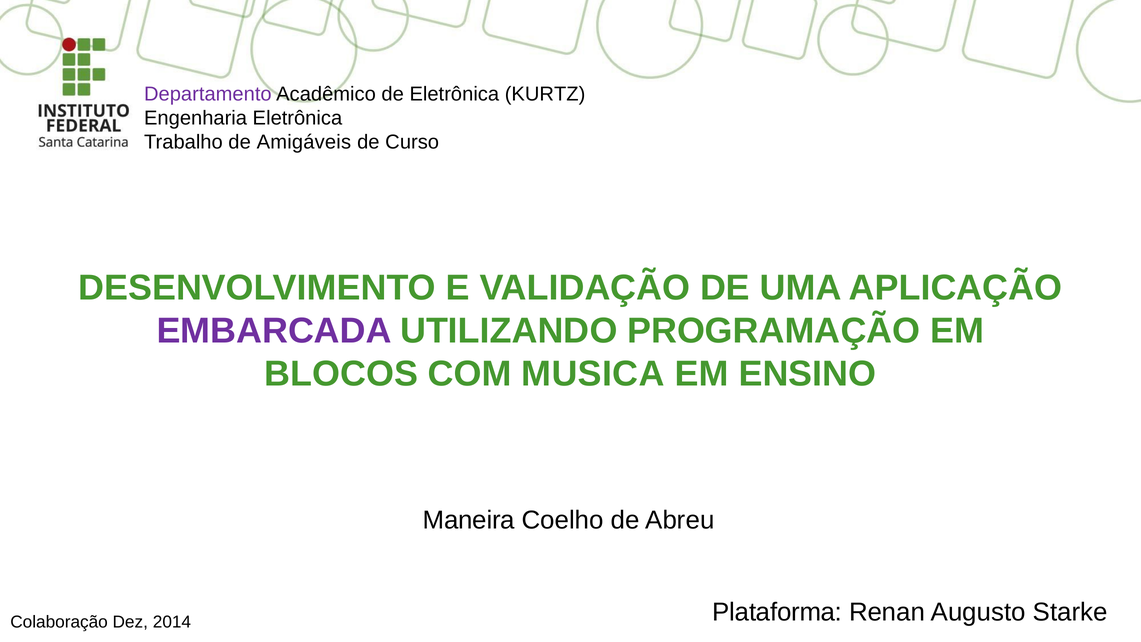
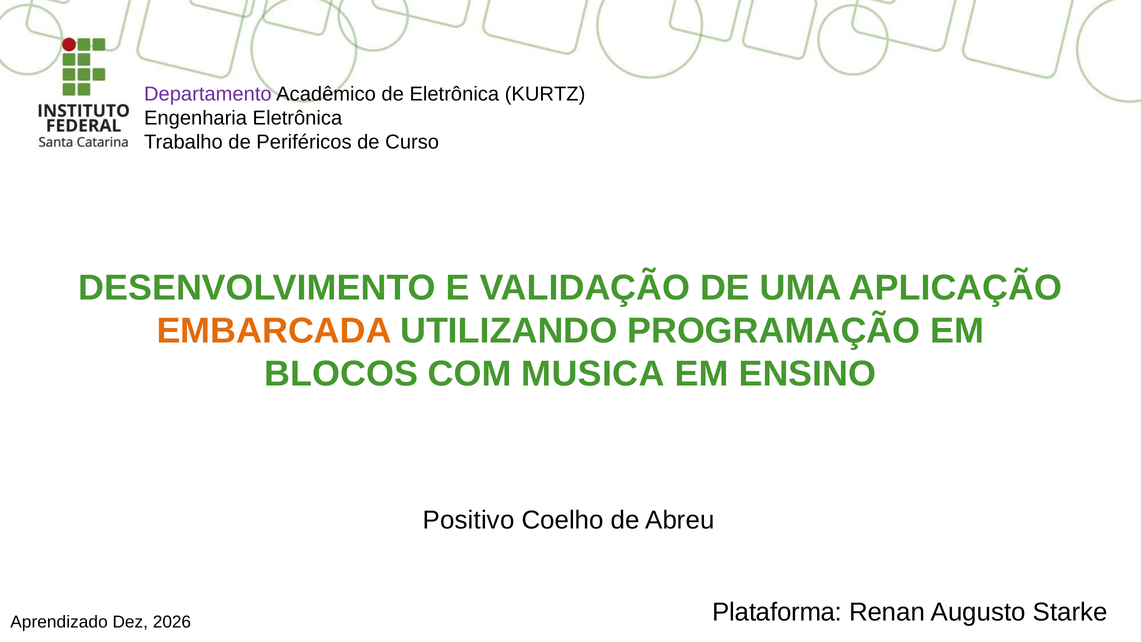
Amigáveis: Amigáveis -> Periféricos
EMBARCADA colour: purple -> orange
Maneira: Maneira -> Positivo
Colaboração: Colaboração -> Aprendizado
2014: 2014 -> 2026
